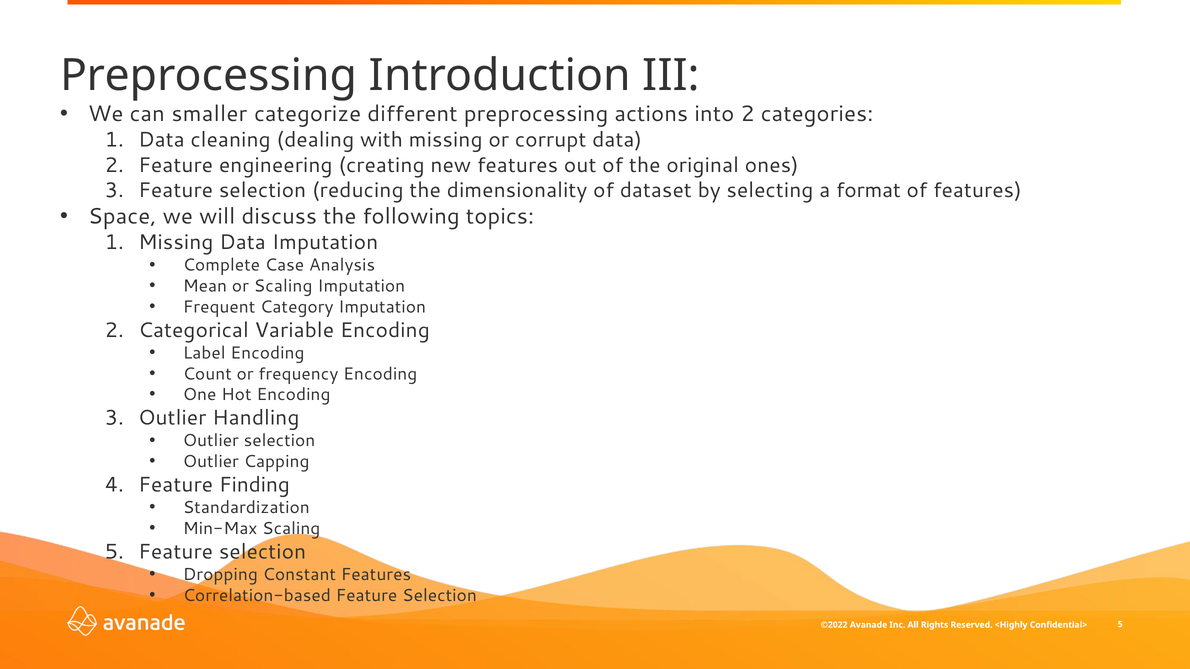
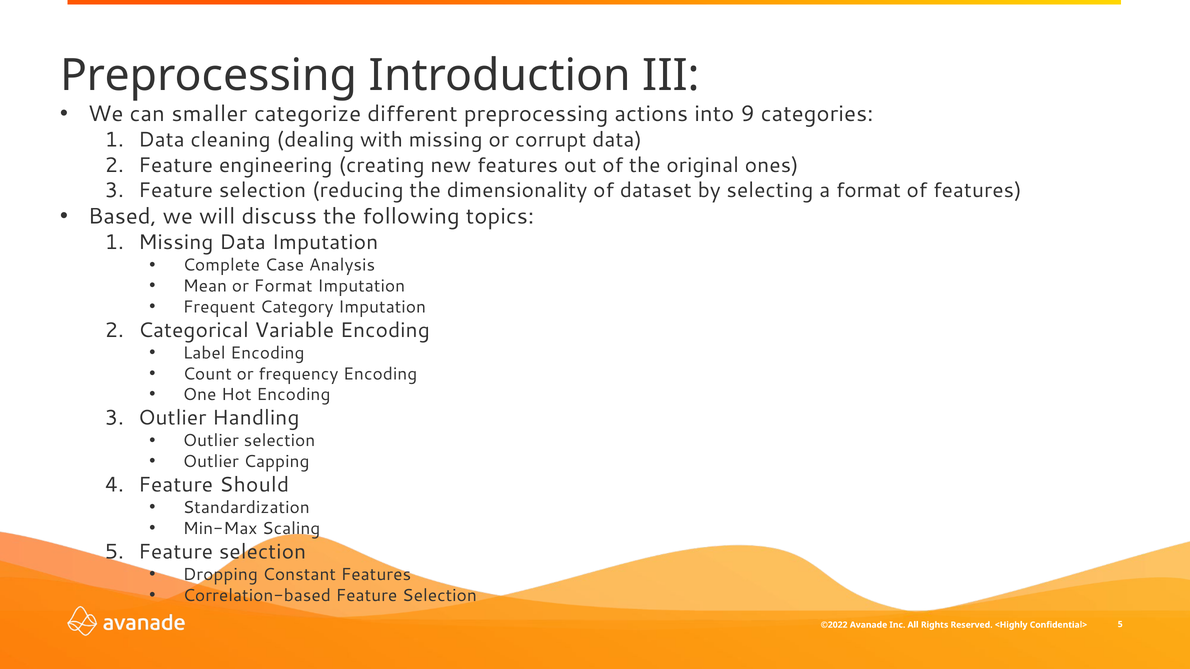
into 2: 2 -> 9
Space: Space -> Based
or Scaling: Scaling -> Format
Finding: Finding -> Should
